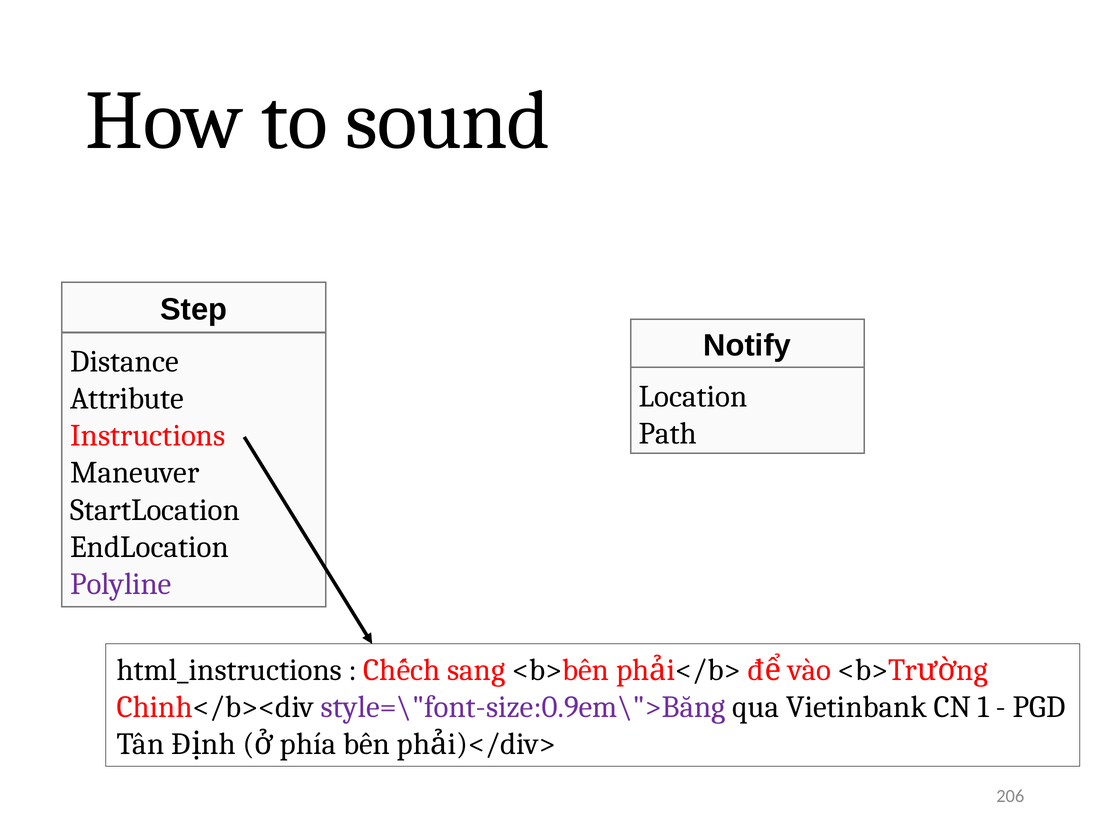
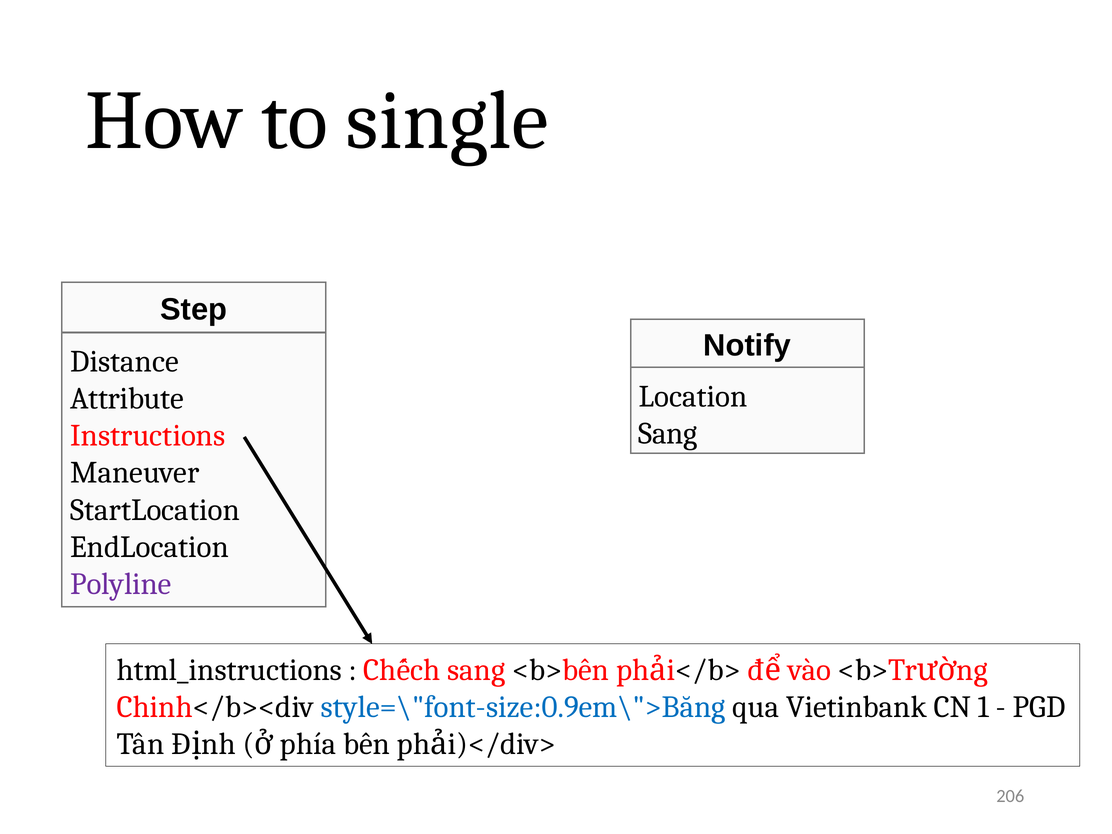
sound: sound -> single
Path at (668, 434): Path -> Sang
style=\"font-size:0.9em\">Băng colour: purple -> blue
